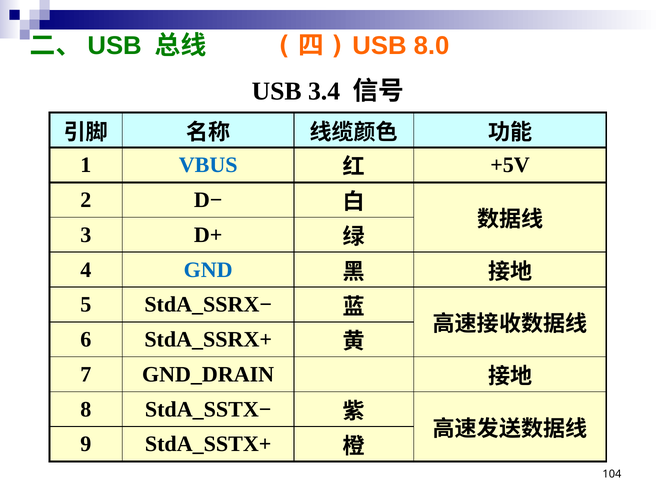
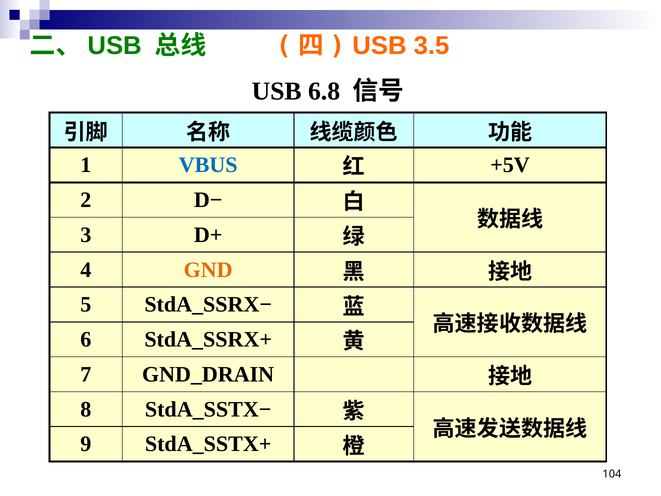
8.0: 8.0 -> 3.5
3.4: 3.4 -> 6.8
GND colour: blue -> orange
